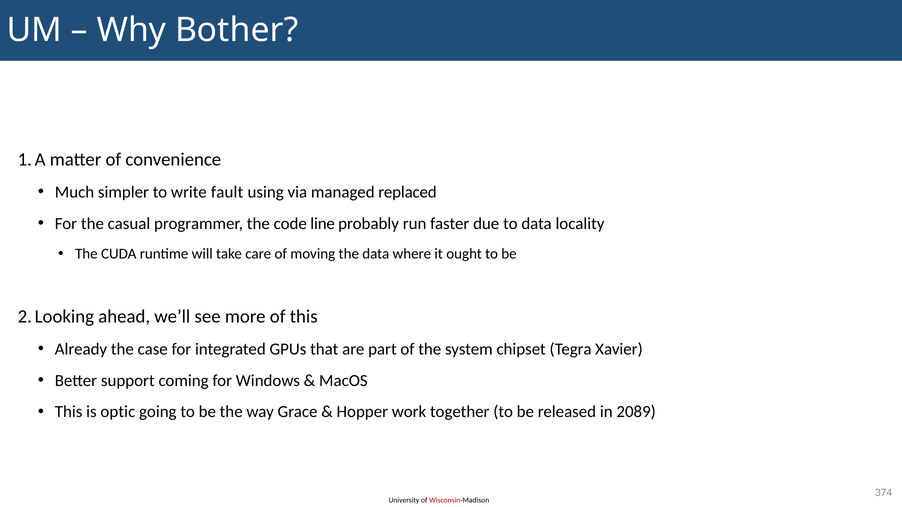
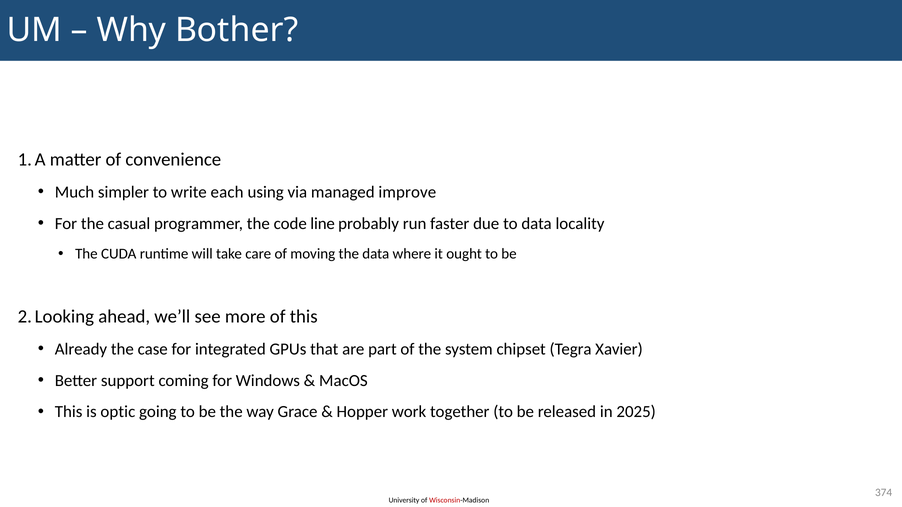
fault: fault -> each
replaced: replaced -> improve
2089: 2089 -> 2025
